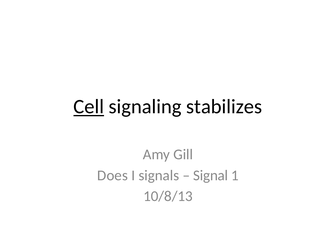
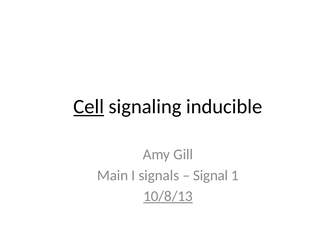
stabilizes: stabilizes -> inducible
Does: Does -> Main
10/8/13 underline: none -> present
